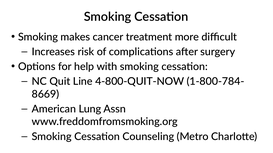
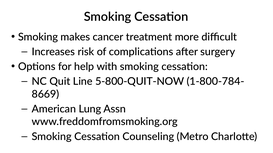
4-800-QUIT-NOW: 4-800-QUIT-NOW -> 5-800-QUIT-NOW
